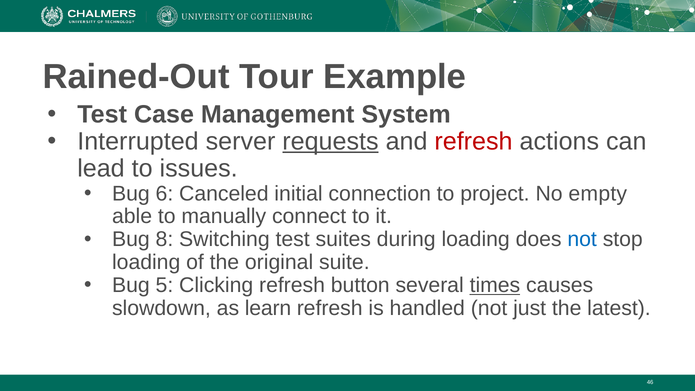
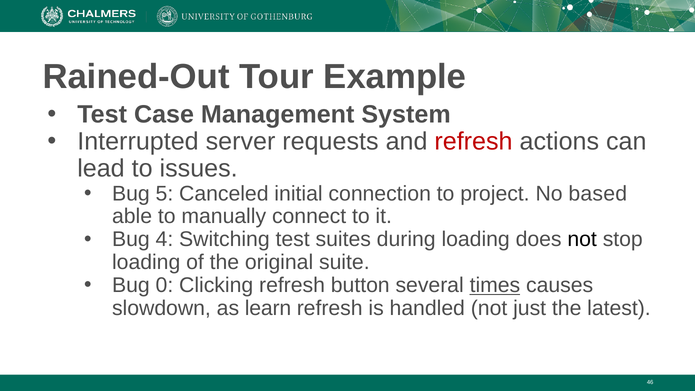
requests underline: present -> none
6: 6 -> 5
empty: empty -> based
8: 8 -> 4
not at (582, 239) colour: blue -> black
5: 5 -> 0
